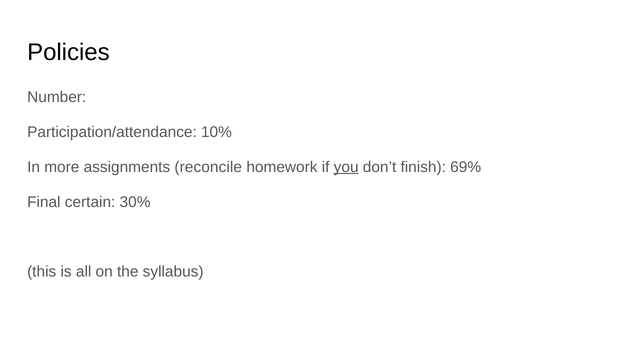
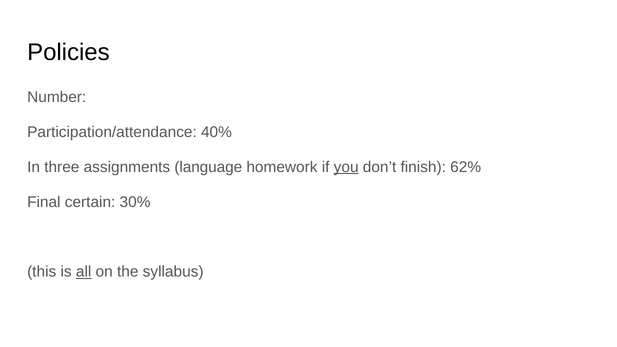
10%: 10% -> 40%
more: more -> three
reconcile: reconcile -> language
69%: 69% -> 62%
all underline: none -> present
